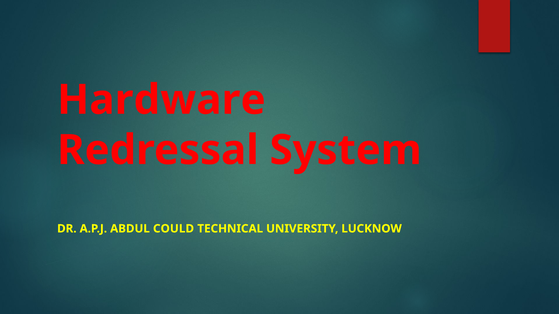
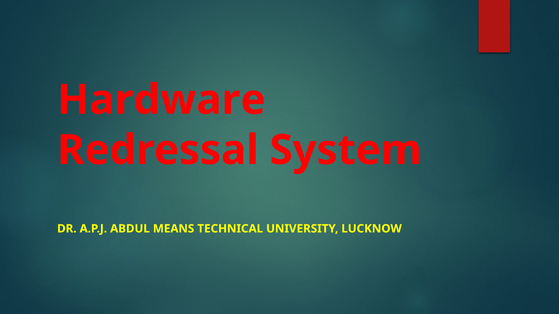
COULD: COULD -> MEANS
